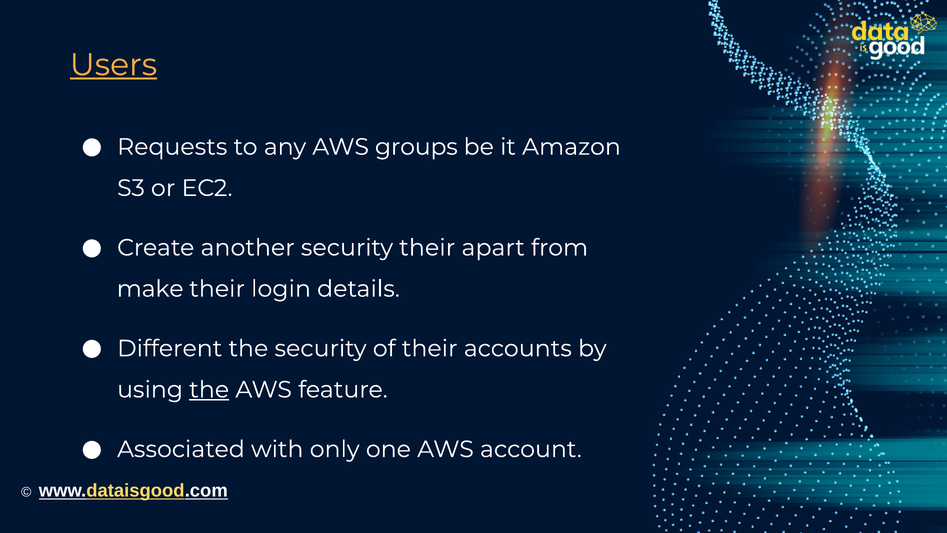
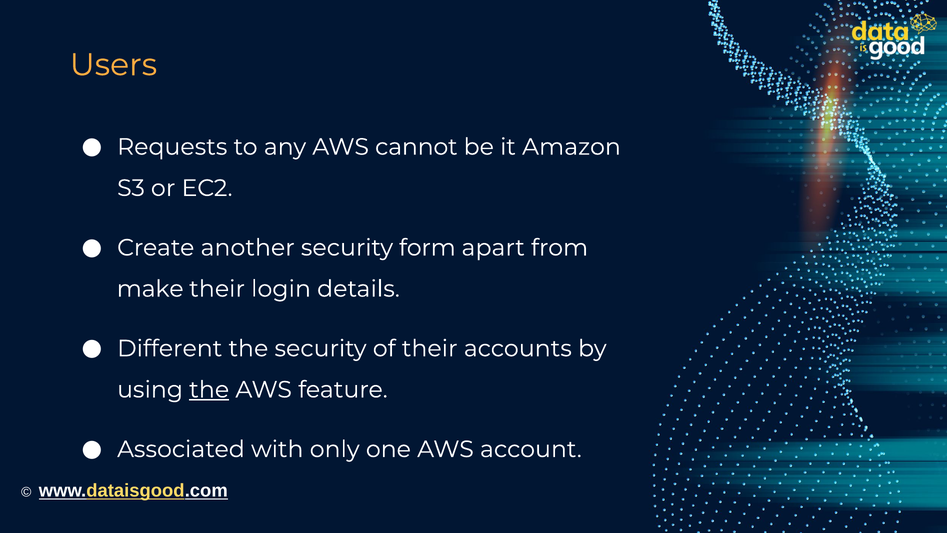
Users underline: present -> none
groups: groups -> cannot
security their: their -> form
